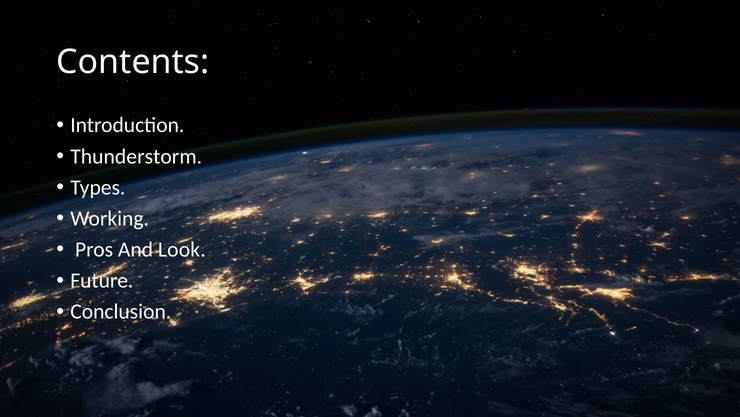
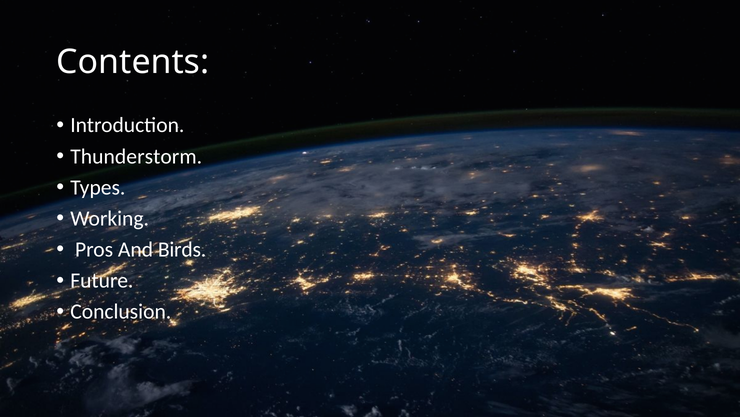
Look: Look -> Birds
